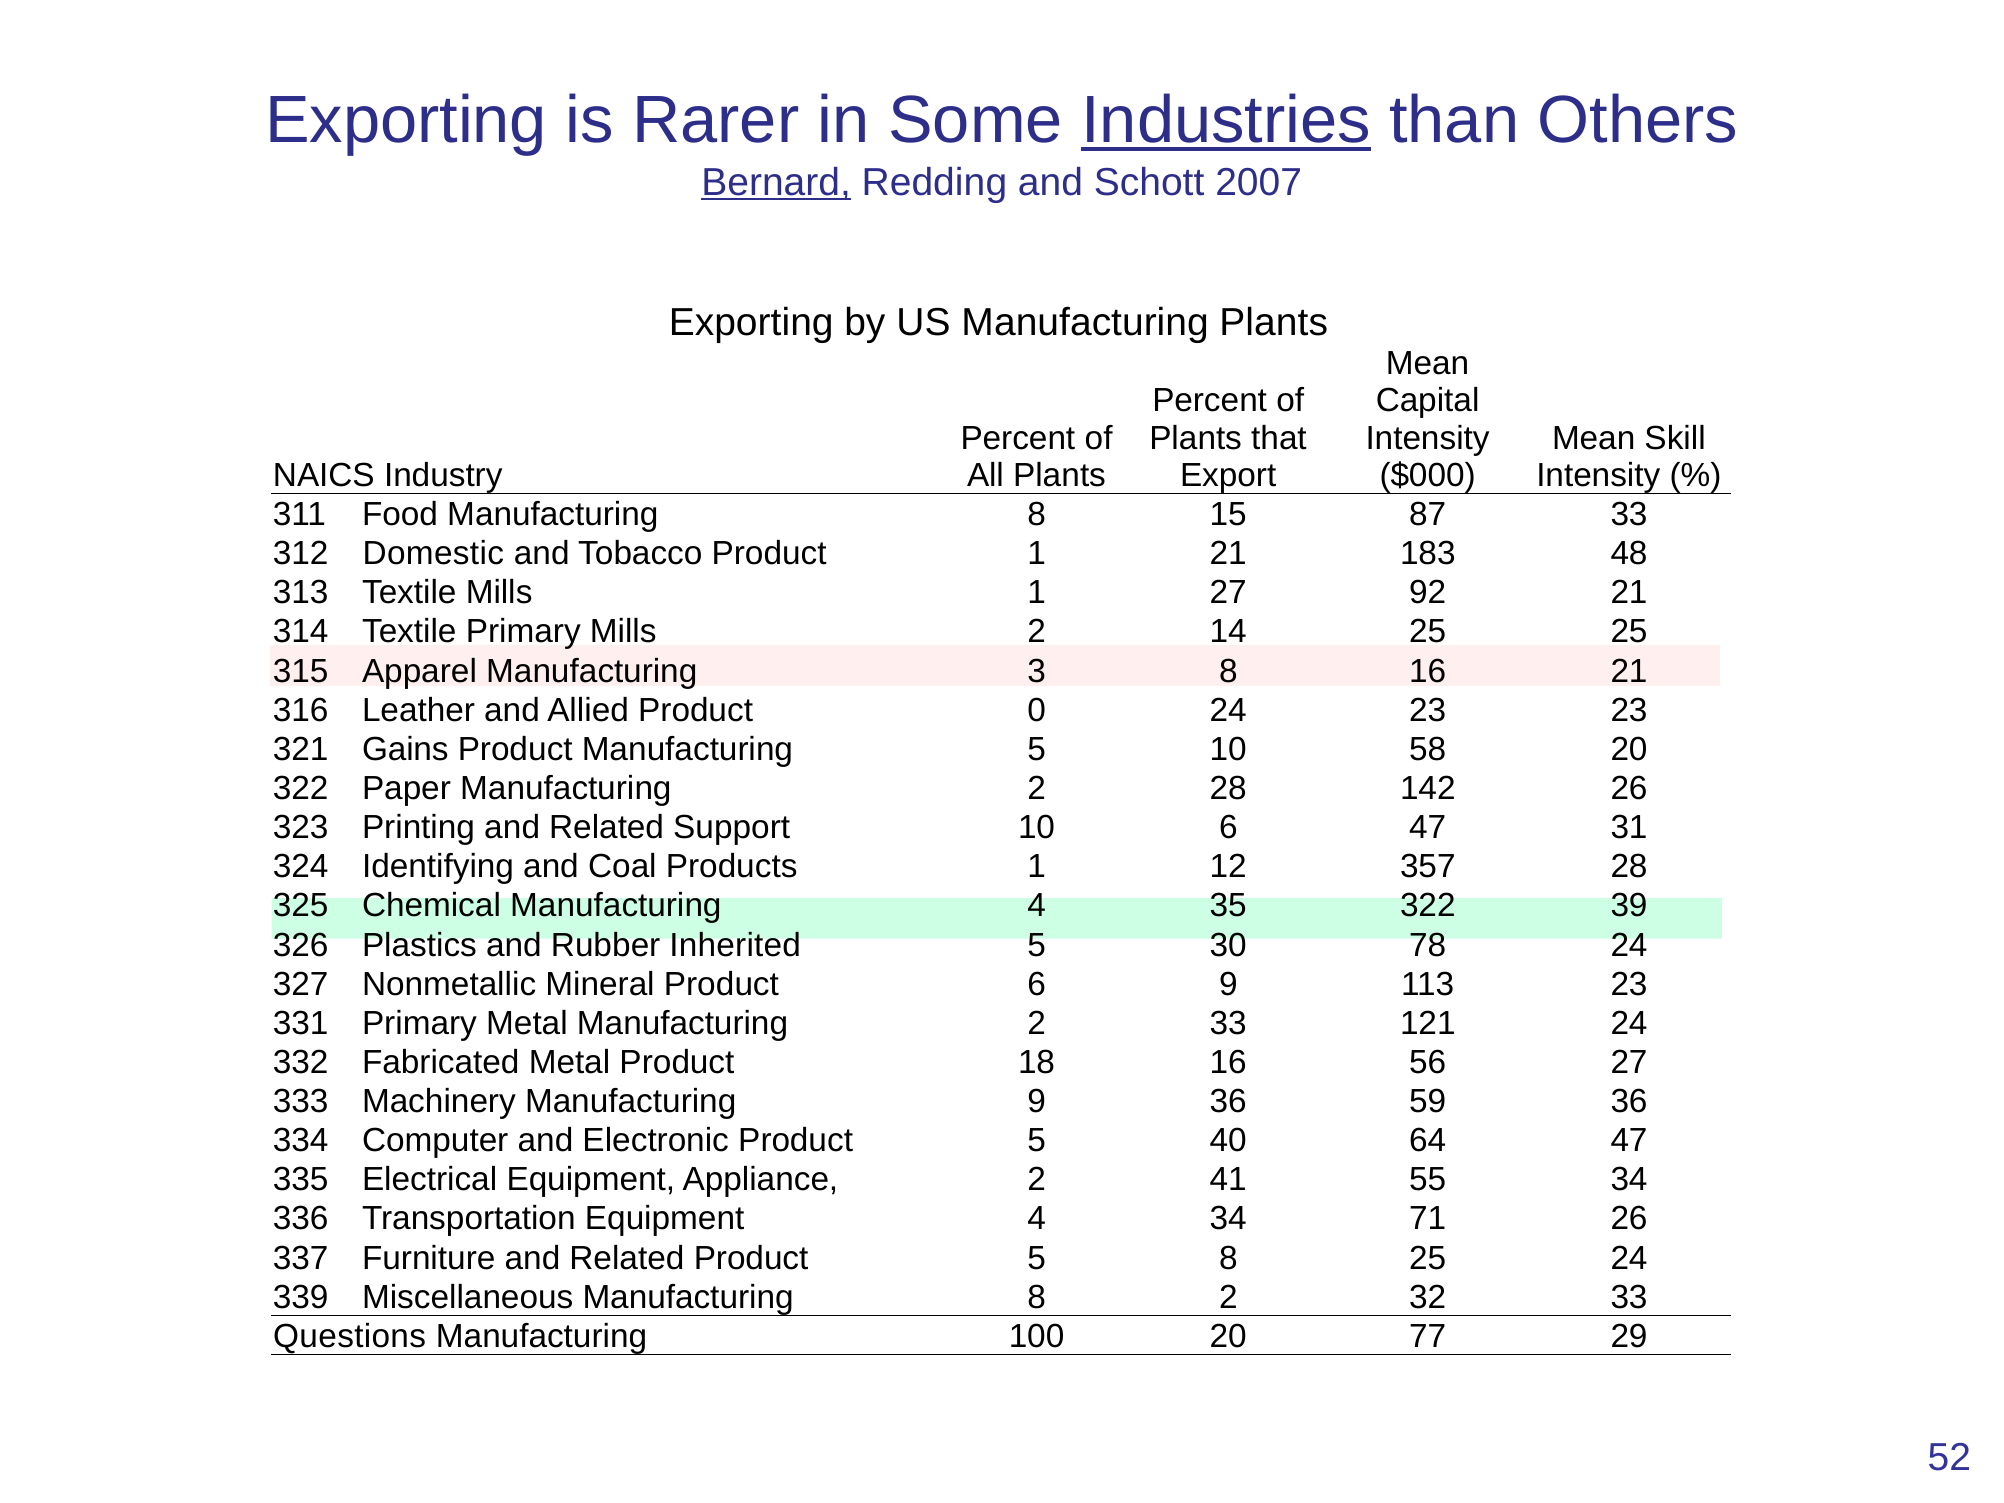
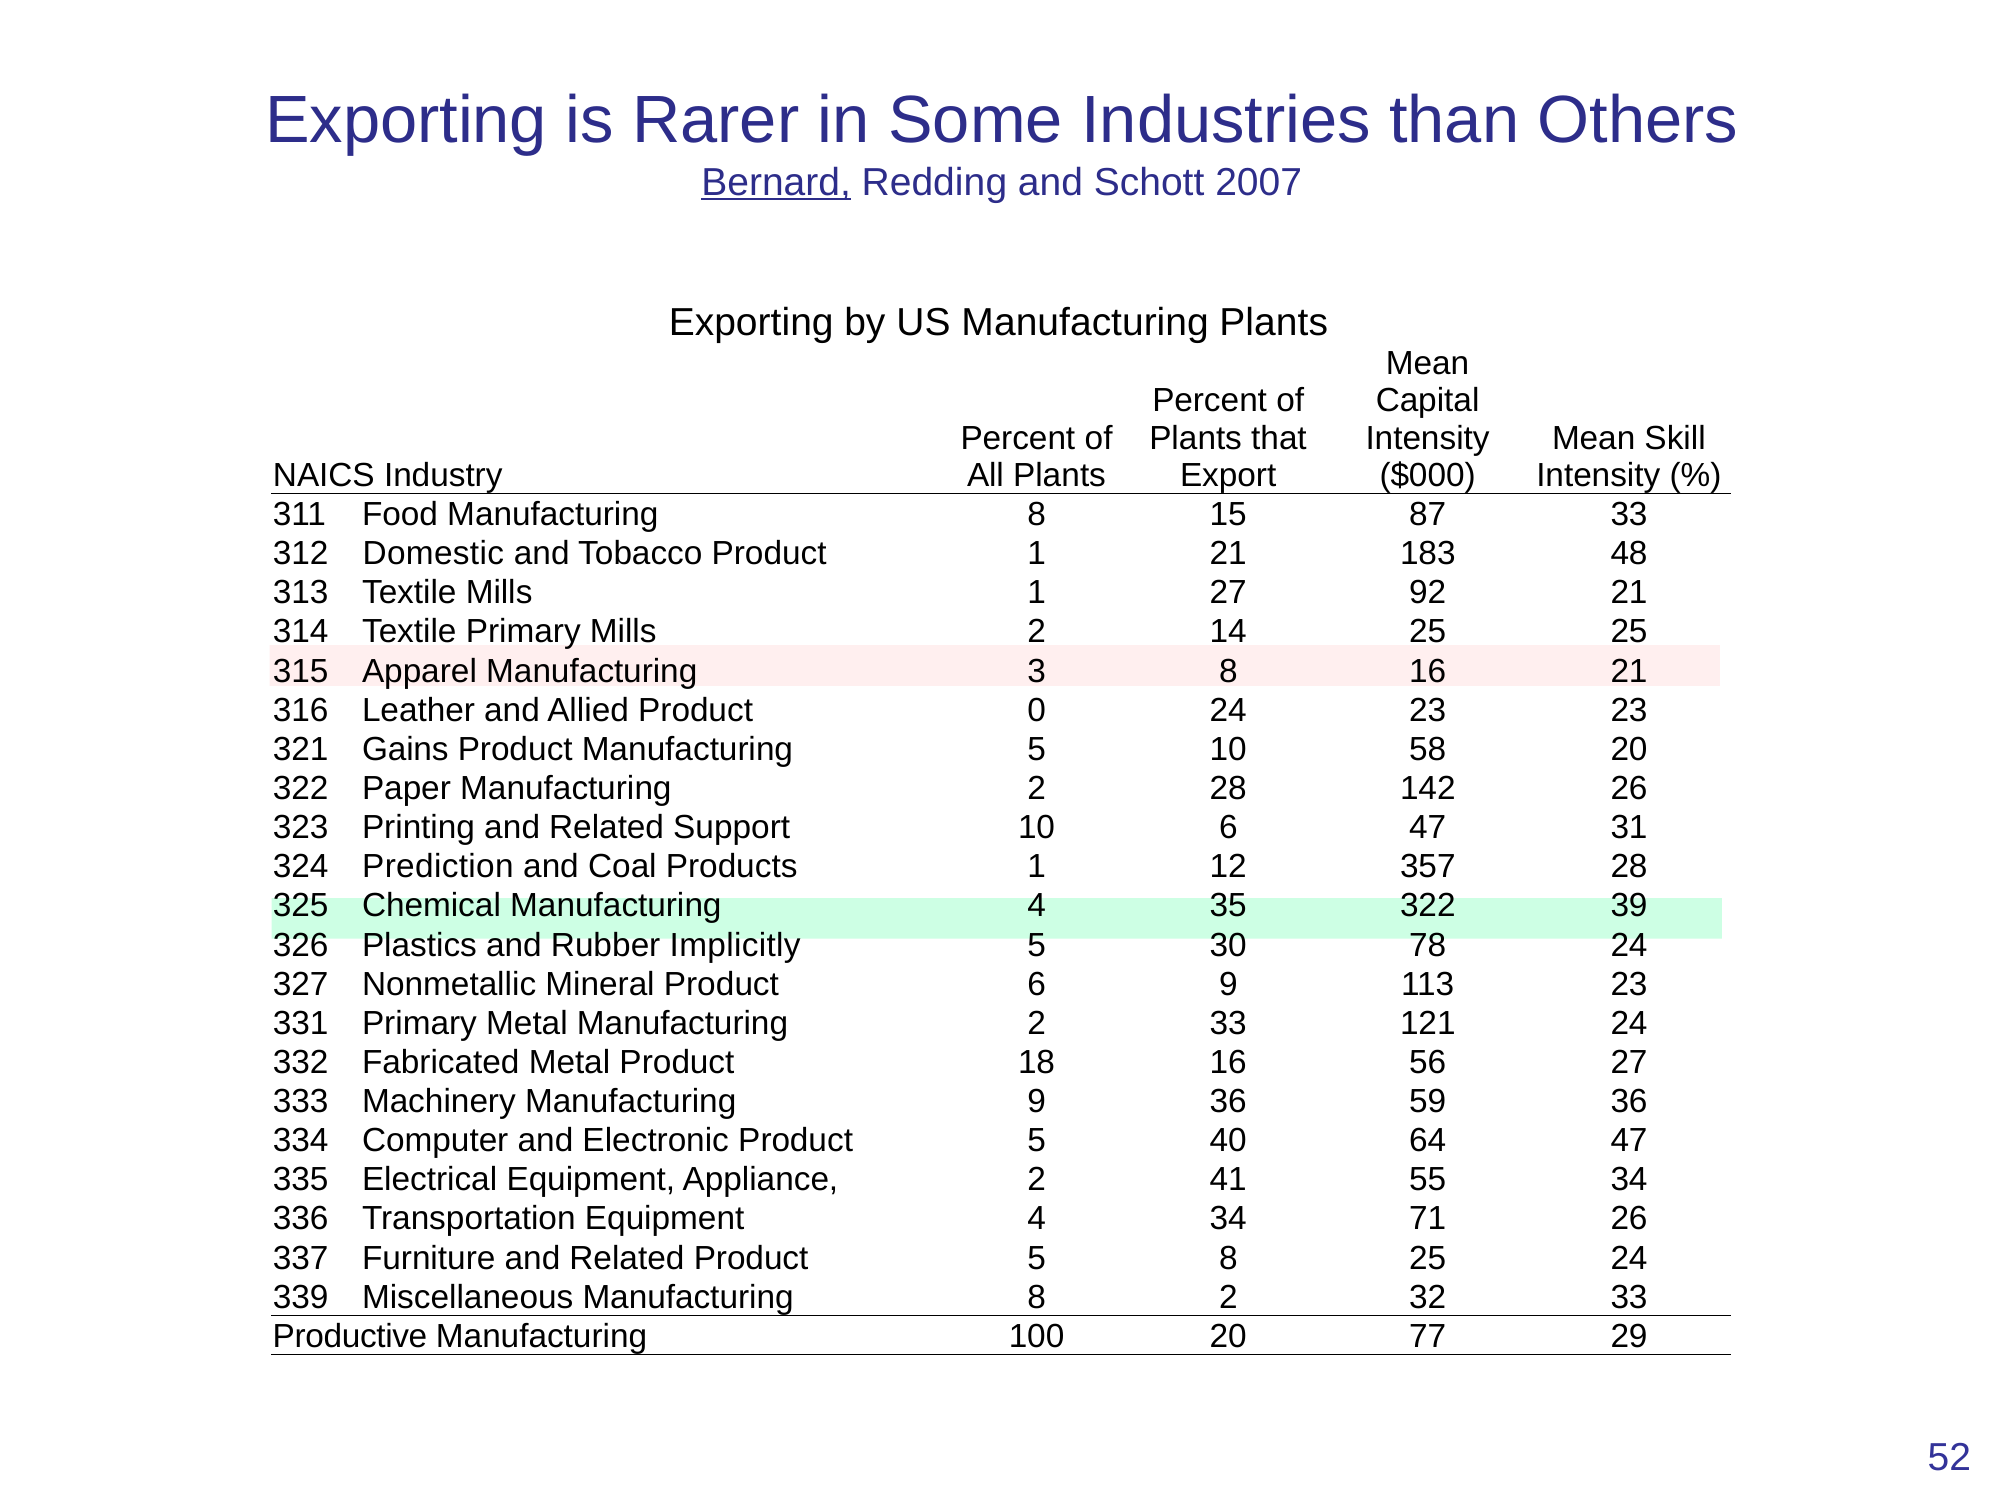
Industries underline: present -> none
Identifying: Identifying -> Prediction
Inherited: Inherited -> Implicitly
Questions: Questions -> Productive
